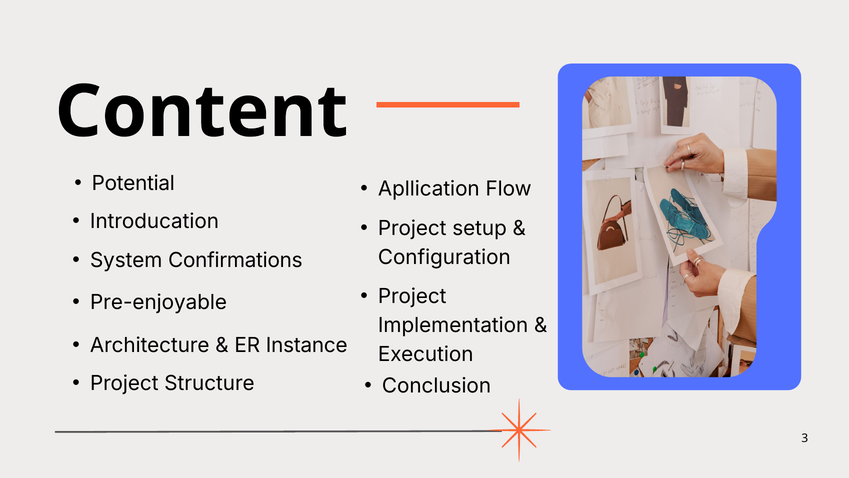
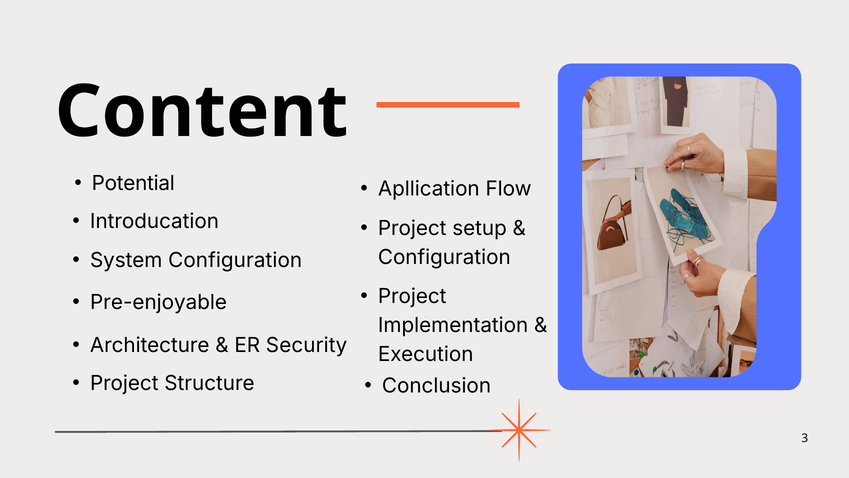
System Confirmations: Confirmations -> Configuration
Instance: Instance -> Security
